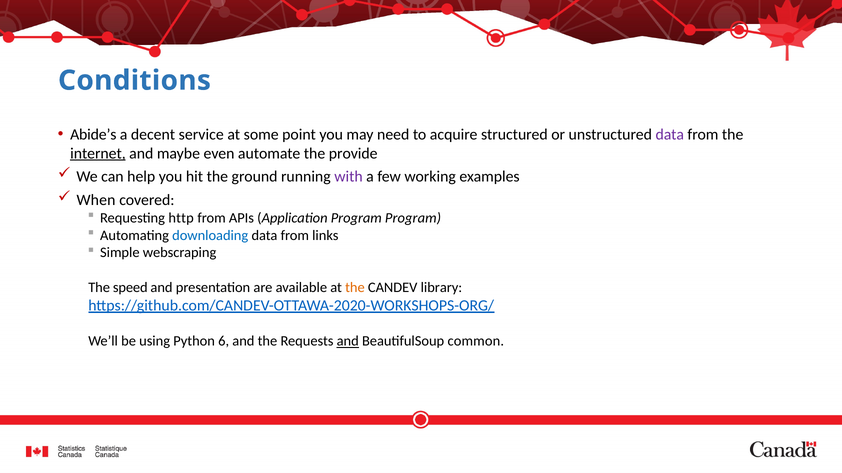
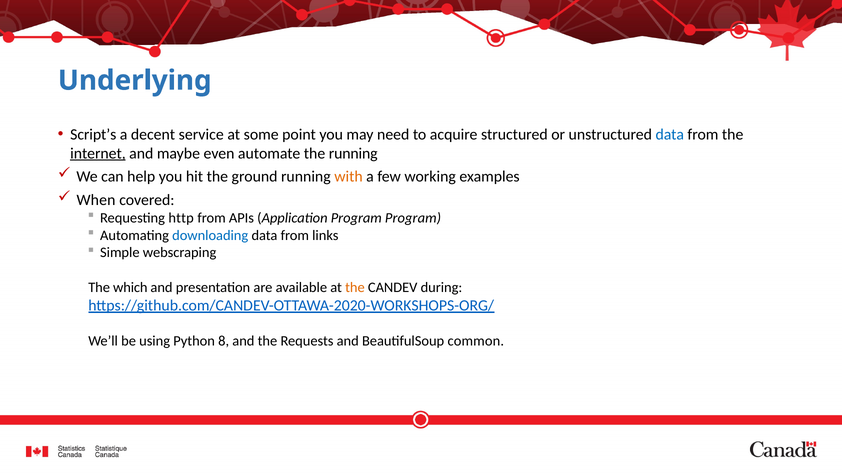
Conditions: Conditions -> Underlying
Abide’s: Abide’s -> Script’s
data at (670, 135) colour: purple -> blue
the provide: provide -> running
with colour: purple -> orange
speed: speed -> which
library: library -> during
6: 6 -> 8
and at (348, 342) underline: present -> none
